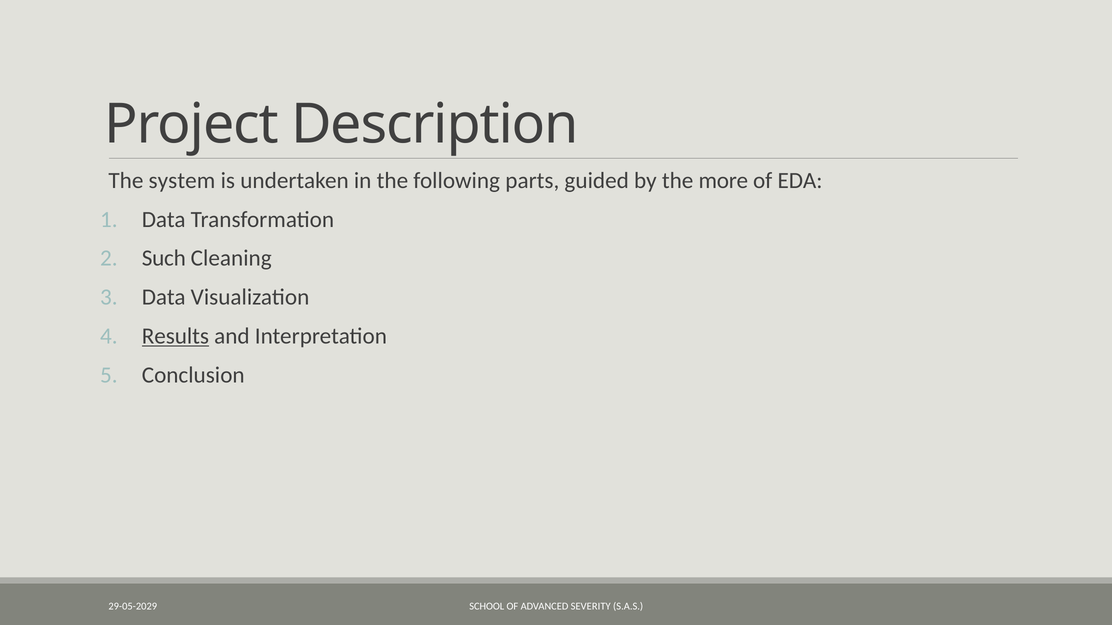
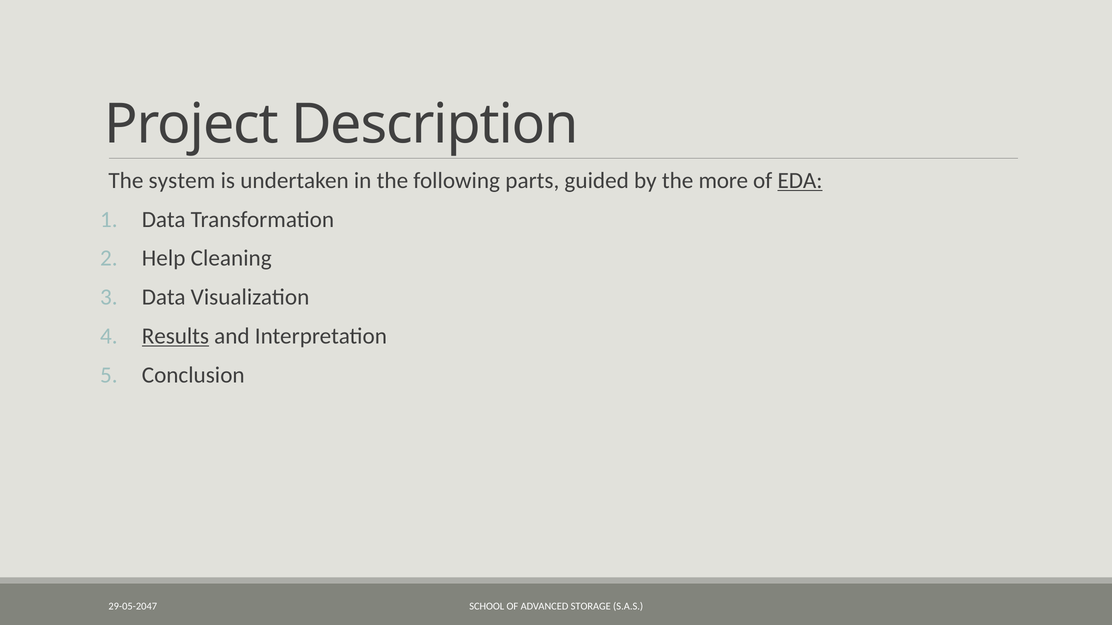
EDA underline: none -> present
Such: Such -> Help
29-05-2029: 29-05-2029 -> 29-05-2047
SEVERITY: SEVERITY -> STORAGE
